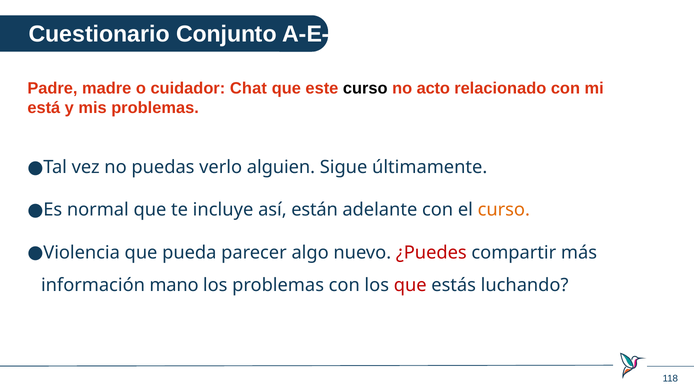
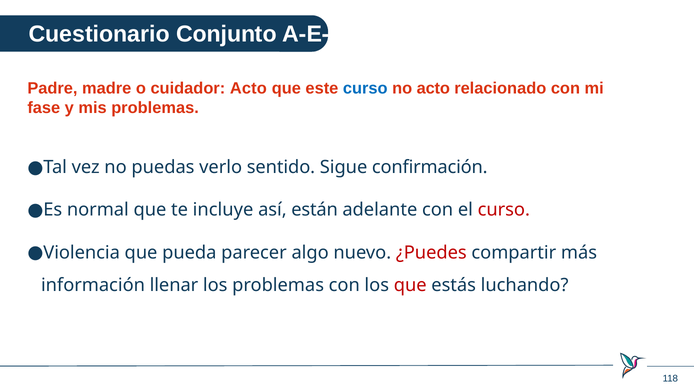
cuidador Chat: Chat -> Acto
curso at (365, 88) colour: black -> blue
está: está -> fase
alguien: alguien -> sentido
últimamente: últimamente -> confirmación
curso at (504, 210) colour: orange -> red
mano: mano -> llenar
